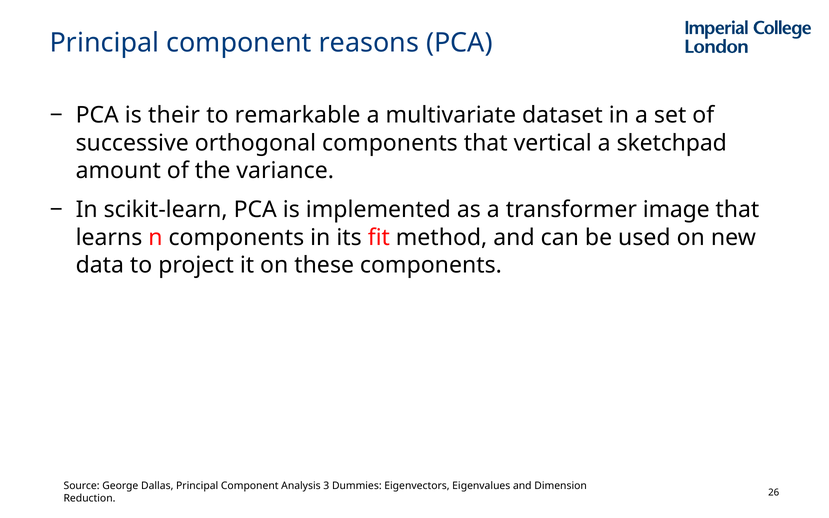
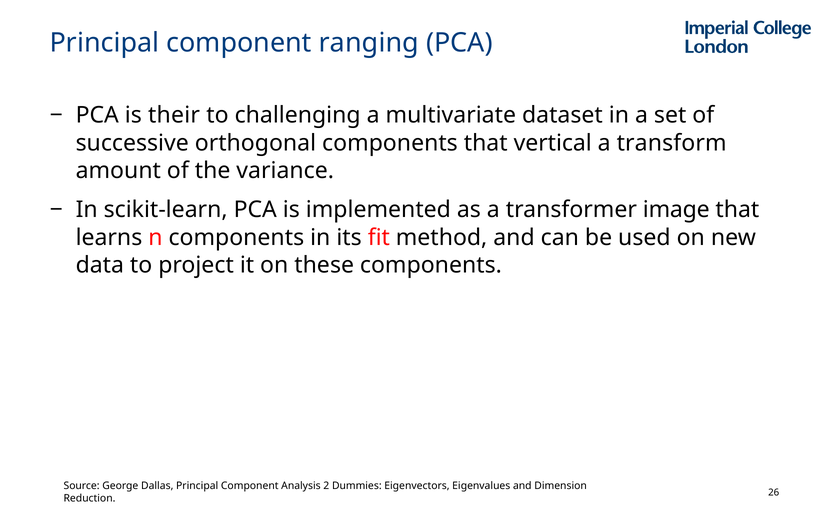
reasons: reasons -> ranging
remarkable: remarkable -> challenging
sketchpad: sketchpad -> transform
3: 3 -> 2
